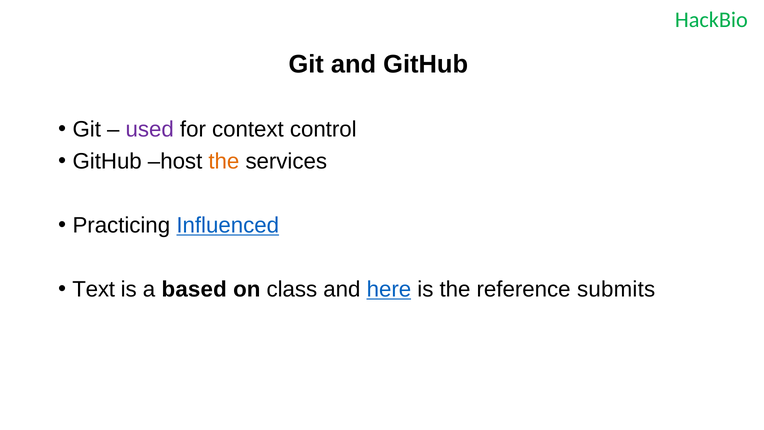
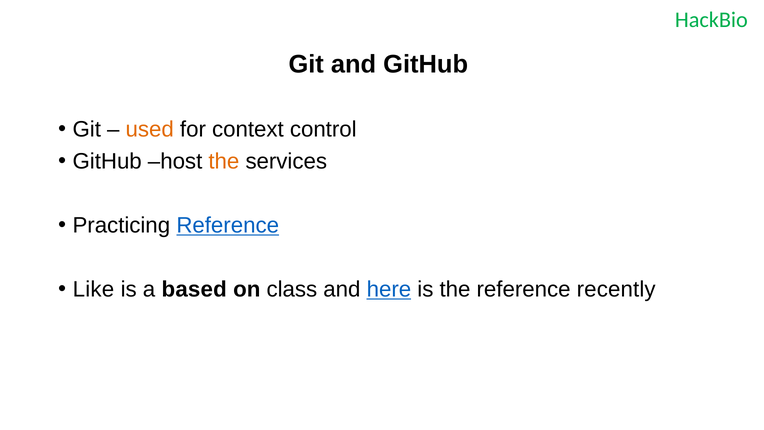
used colour: purple -> orange
Practicing Influenced: Influenced -> Reference
Text: Text -> Like
submits: submits -> recently
